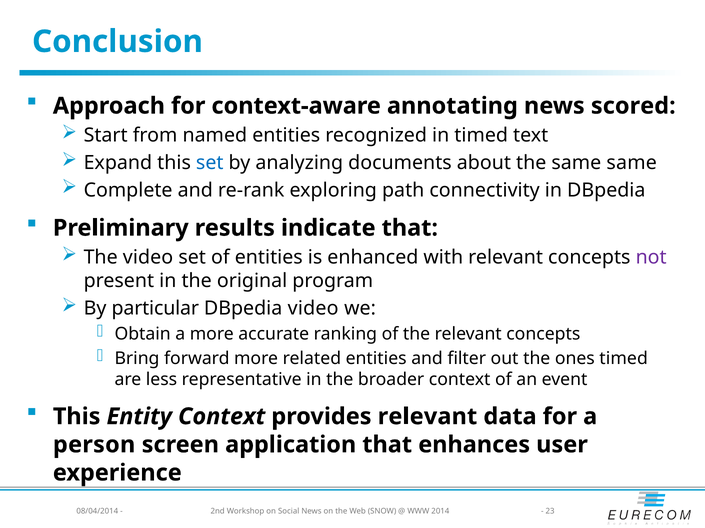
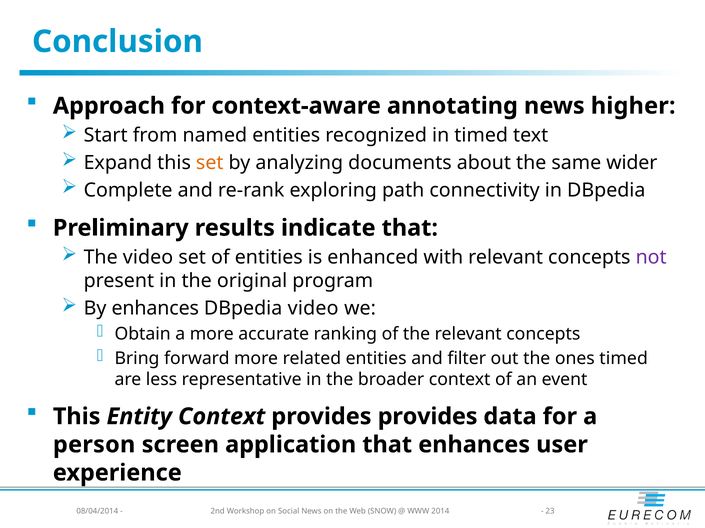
scored: scored -> higher
set at (210, 163) colour: blue -> orange
same same: same -> wider
By particular: particular -> enhances
provides relevant: relevant -> provides
